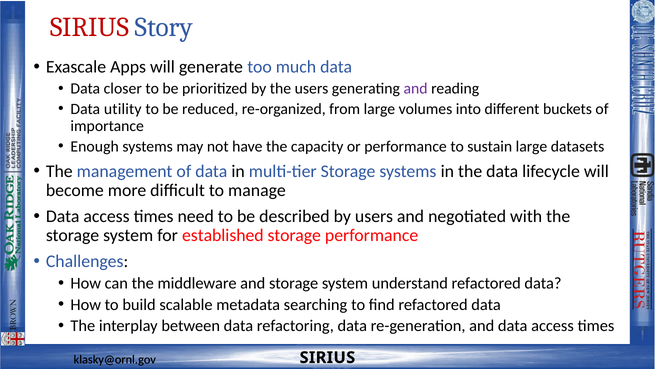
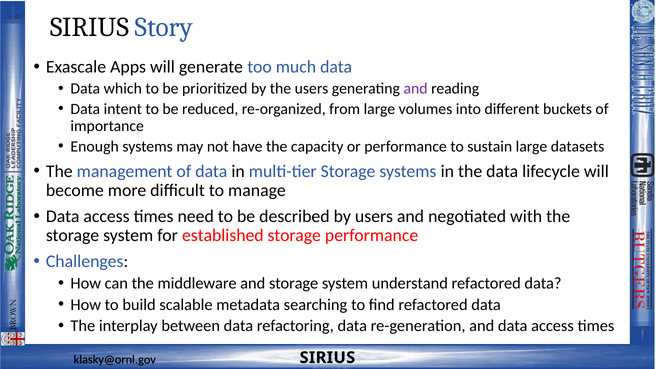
SIRIUS at (89, 27) colour: red -> black
closer: closer -> which
utility: utility -> intent
